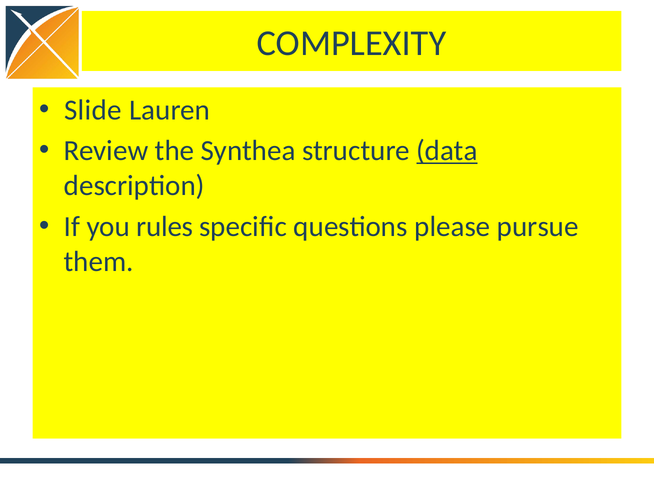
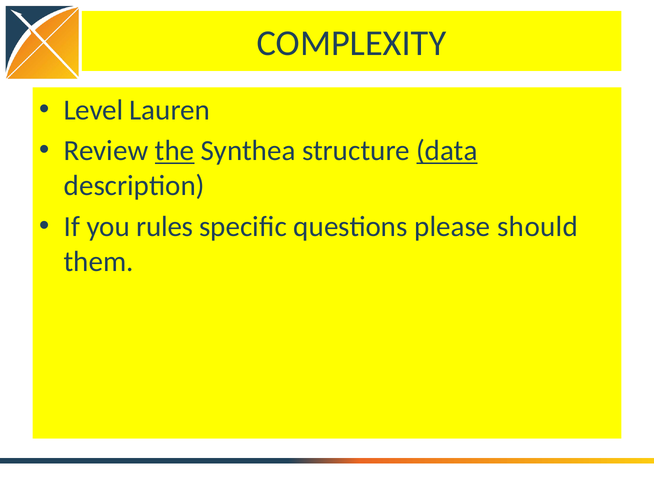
Slide: Slide -> Level
the underline: none -> present
pursue: pursue -> should
